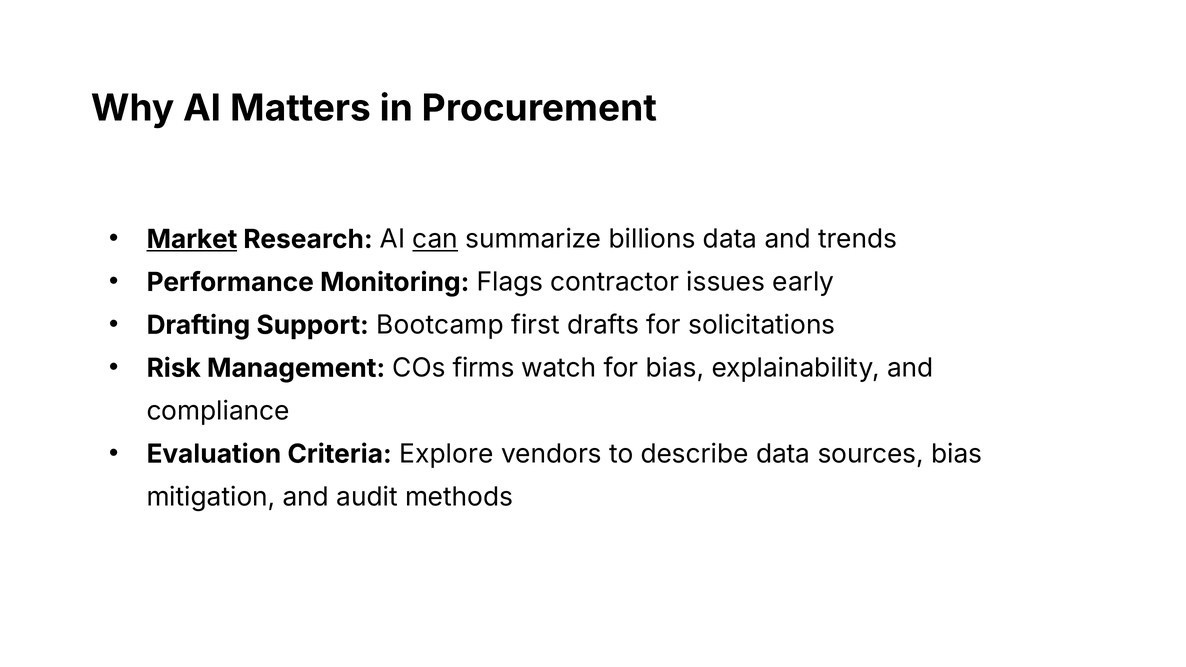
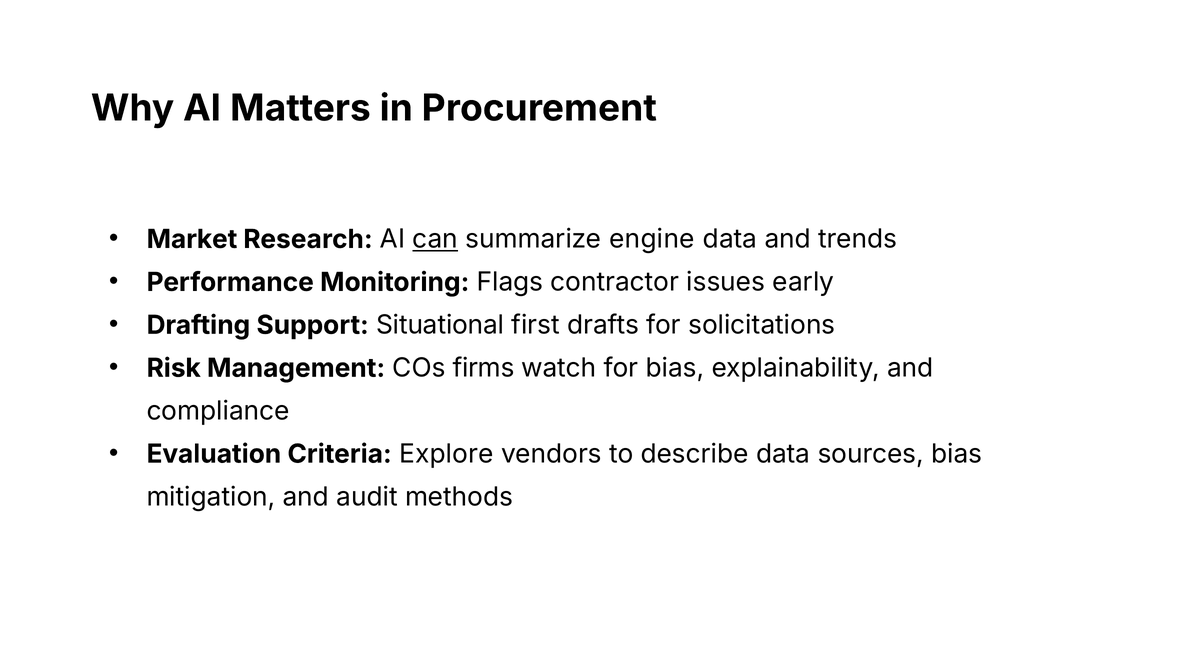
Market underline: present -> none
billions: billions -> engine
Bootcamp: Bootcamp -> Situational
